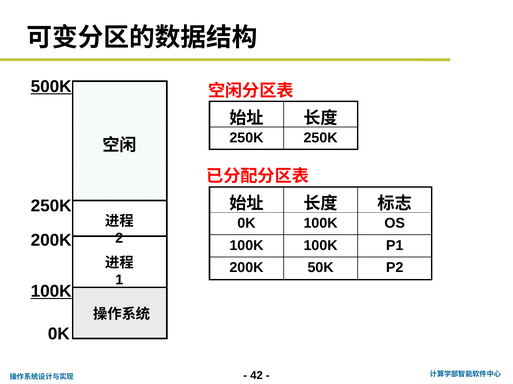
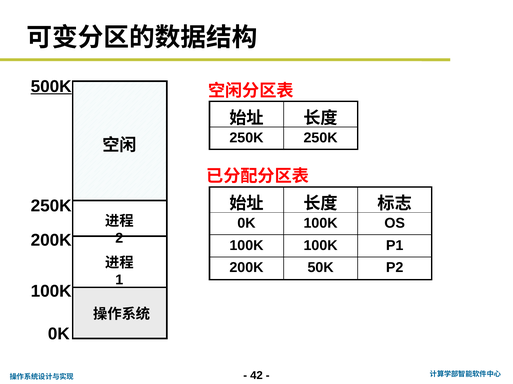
100K at (51, 292) underline: present -> none
